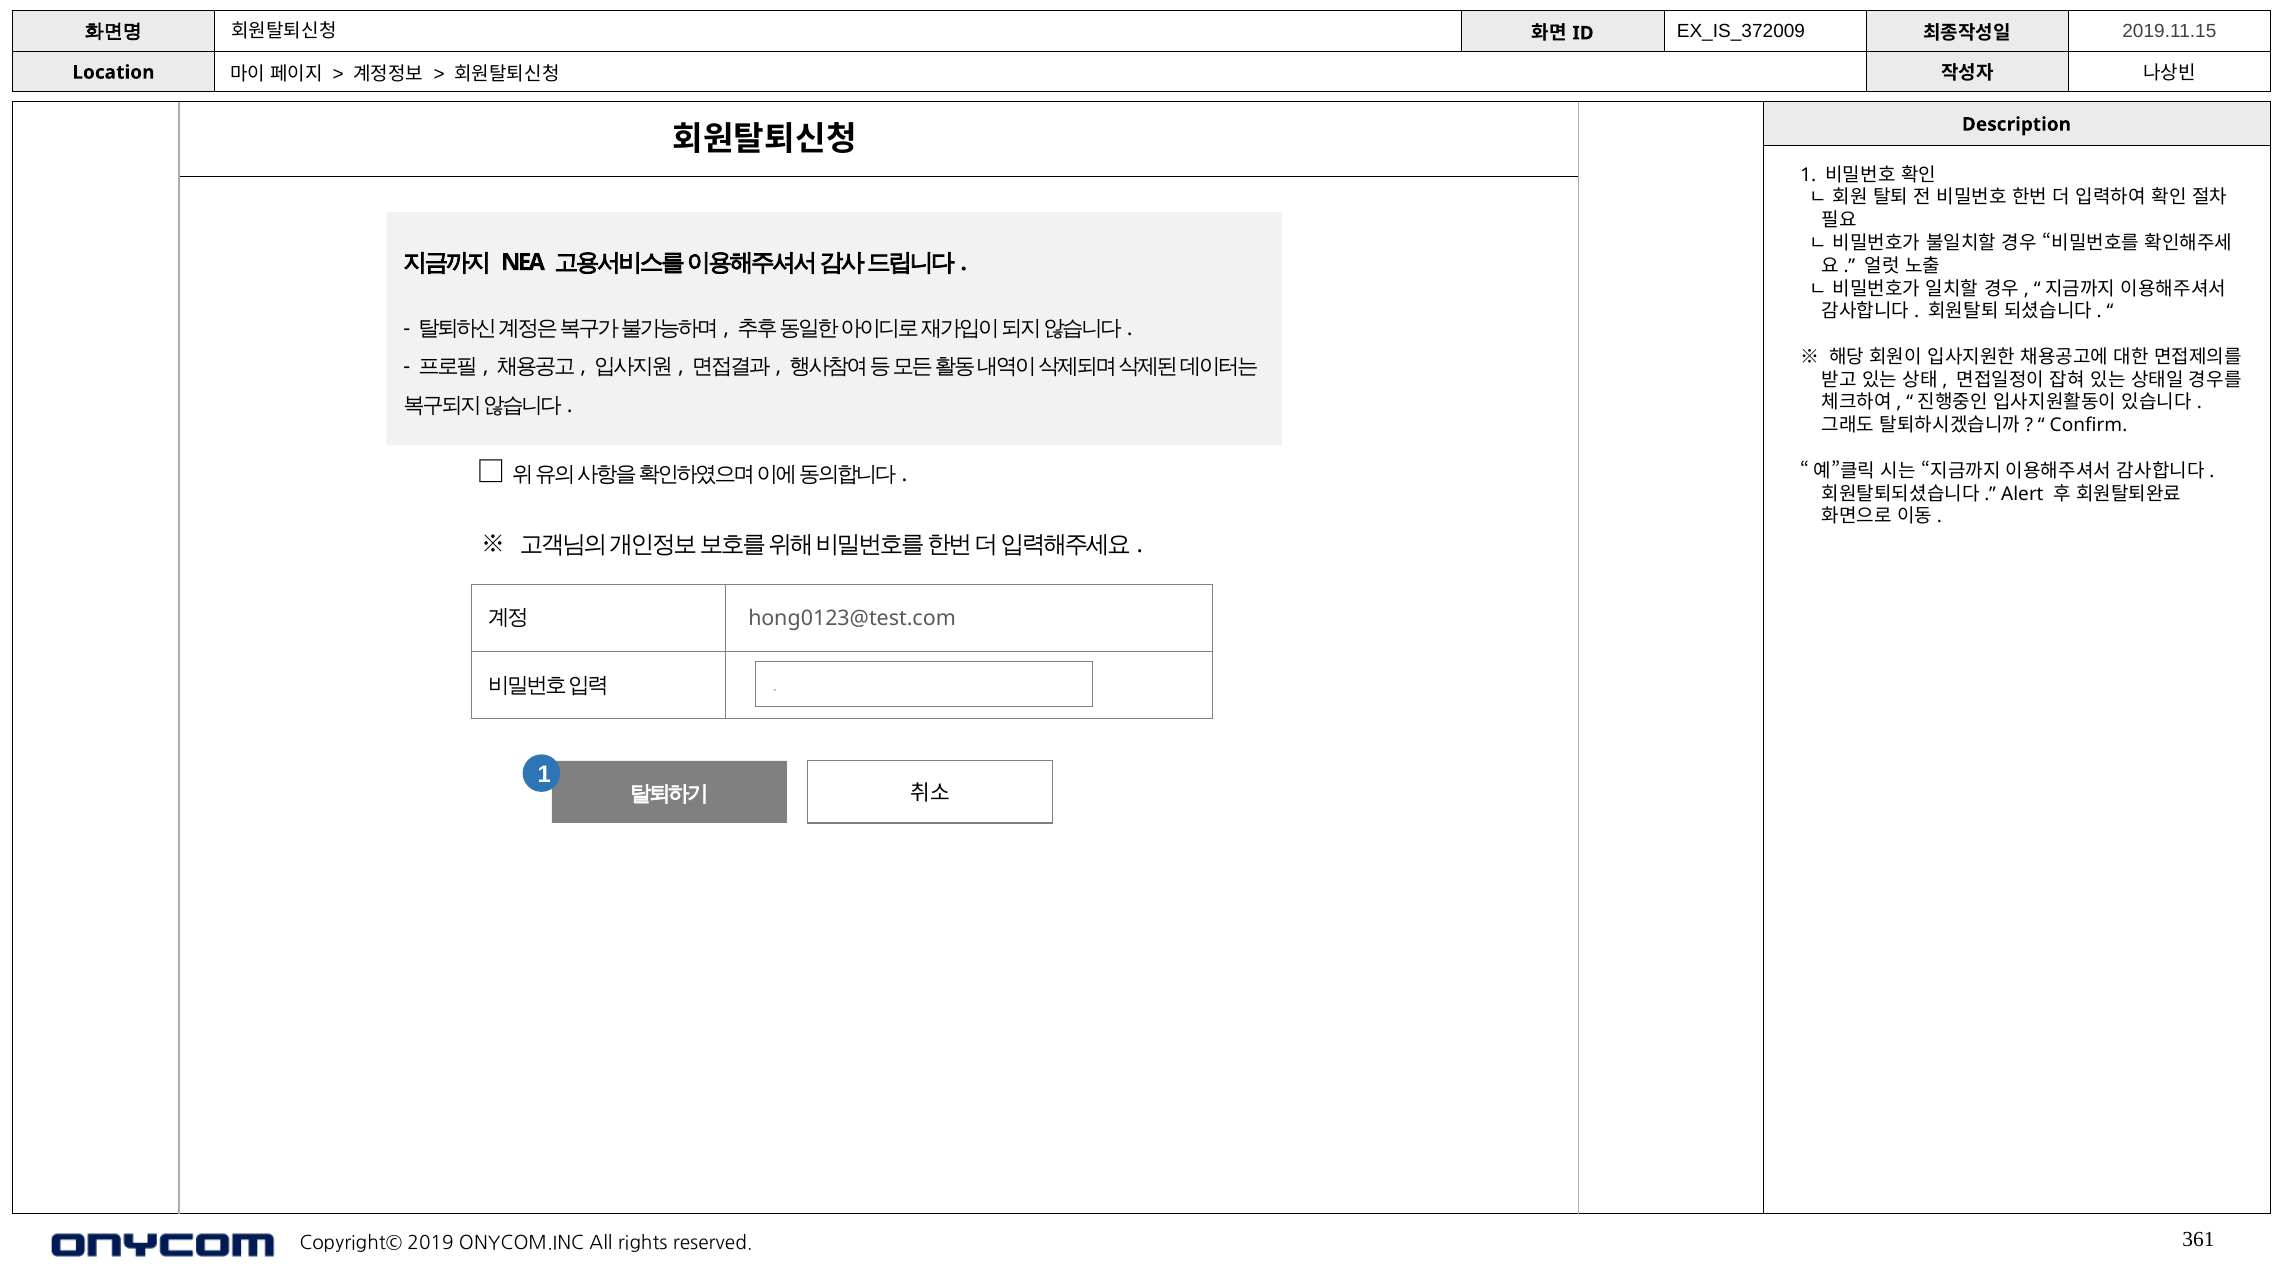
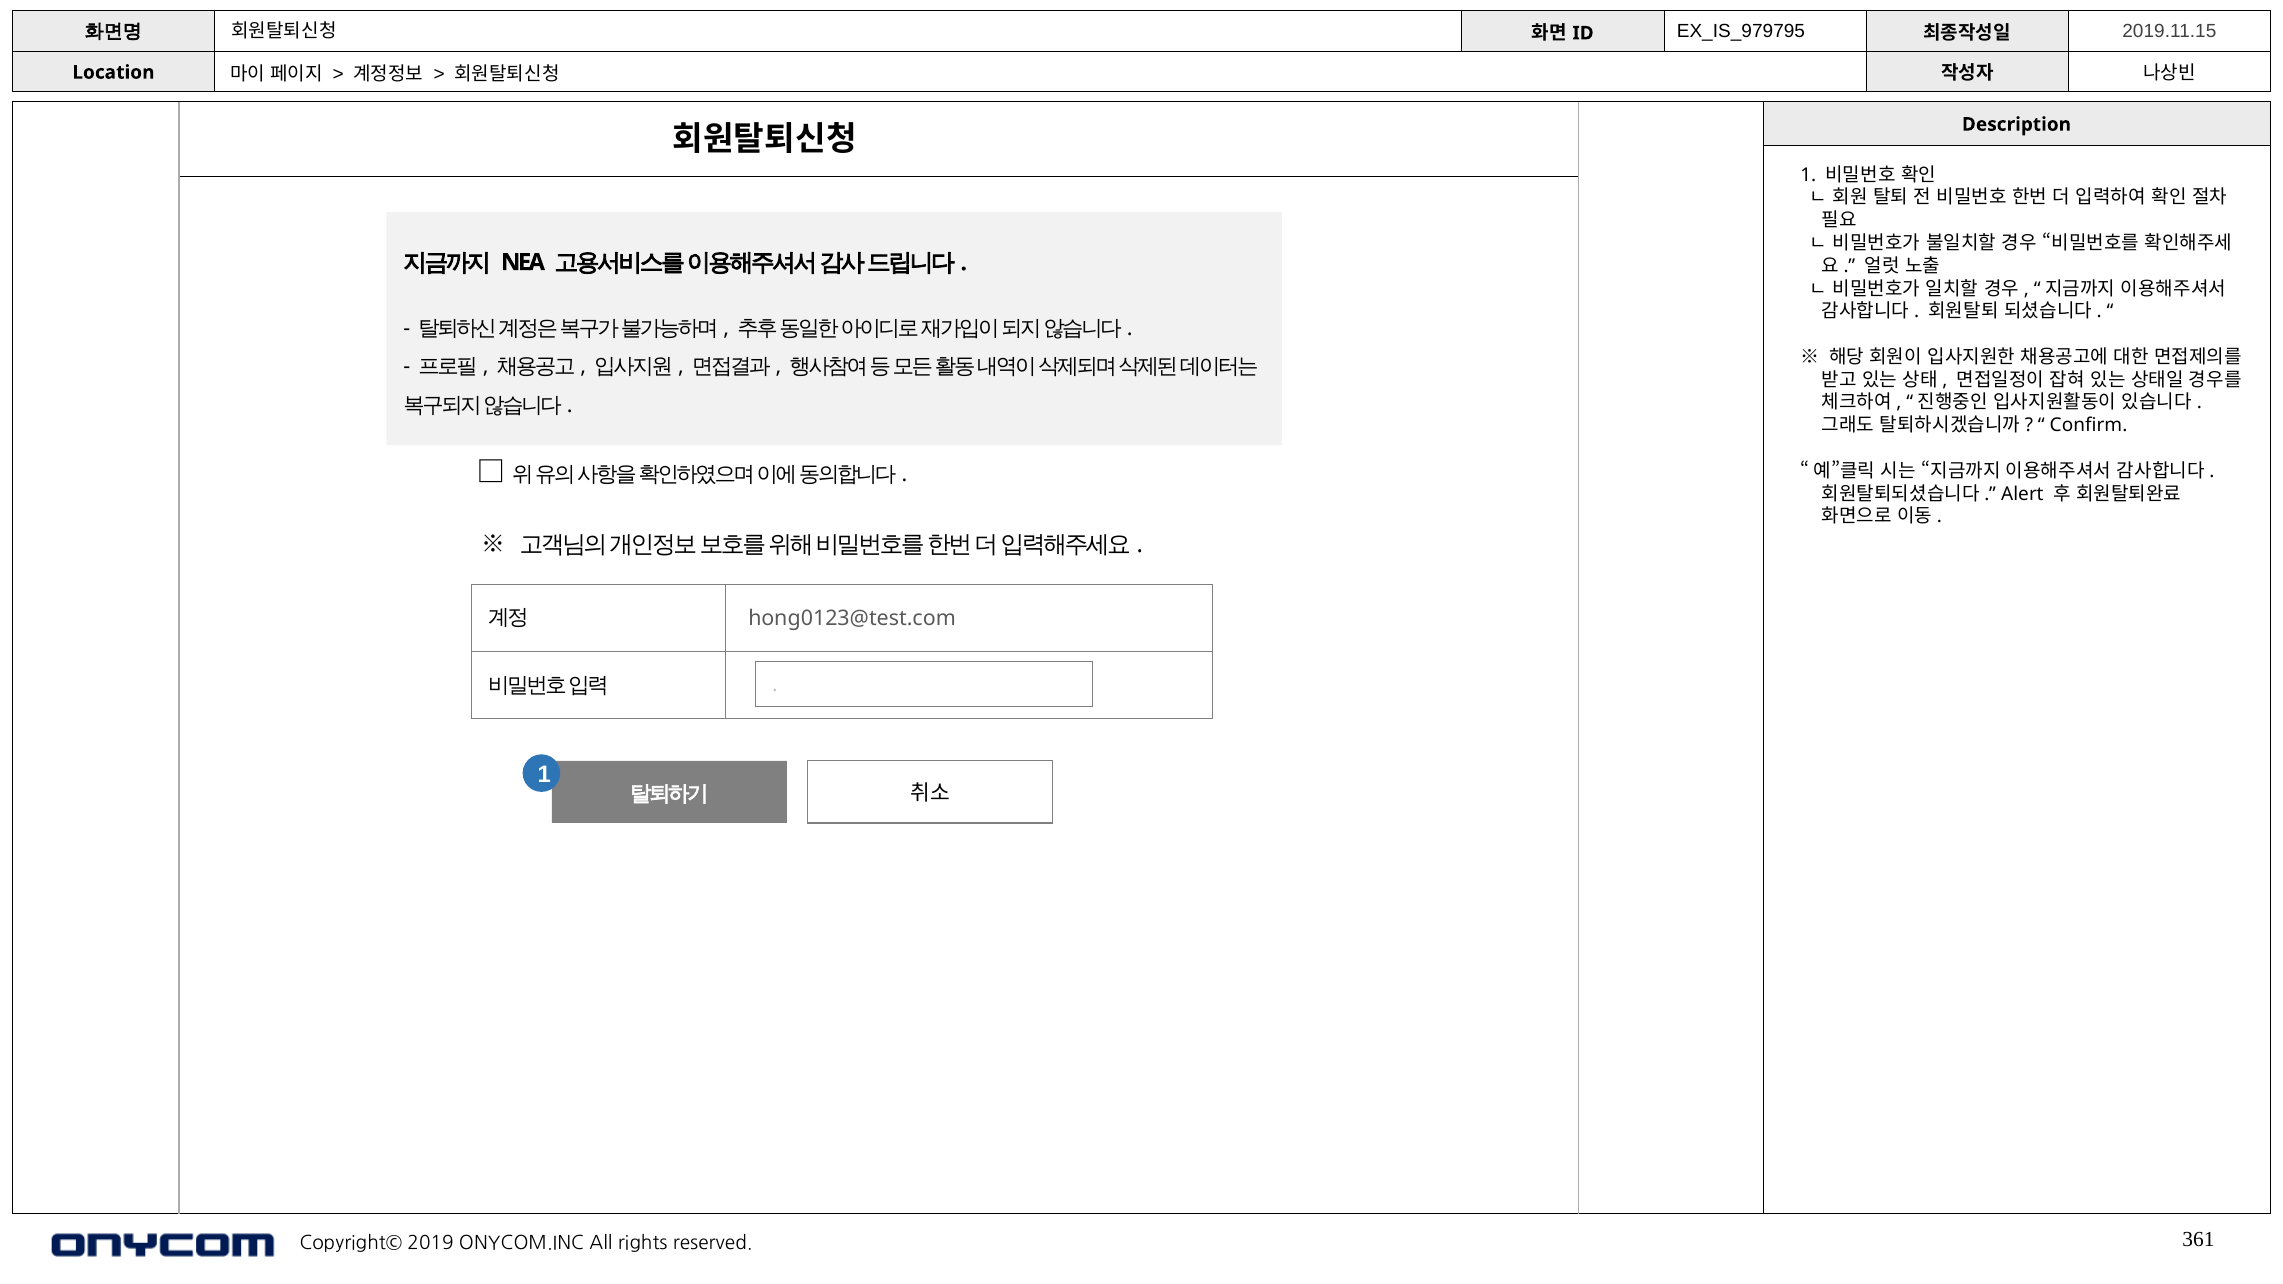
EX_IS_372009: EX_IS_372009 -> EX_IS_979795
